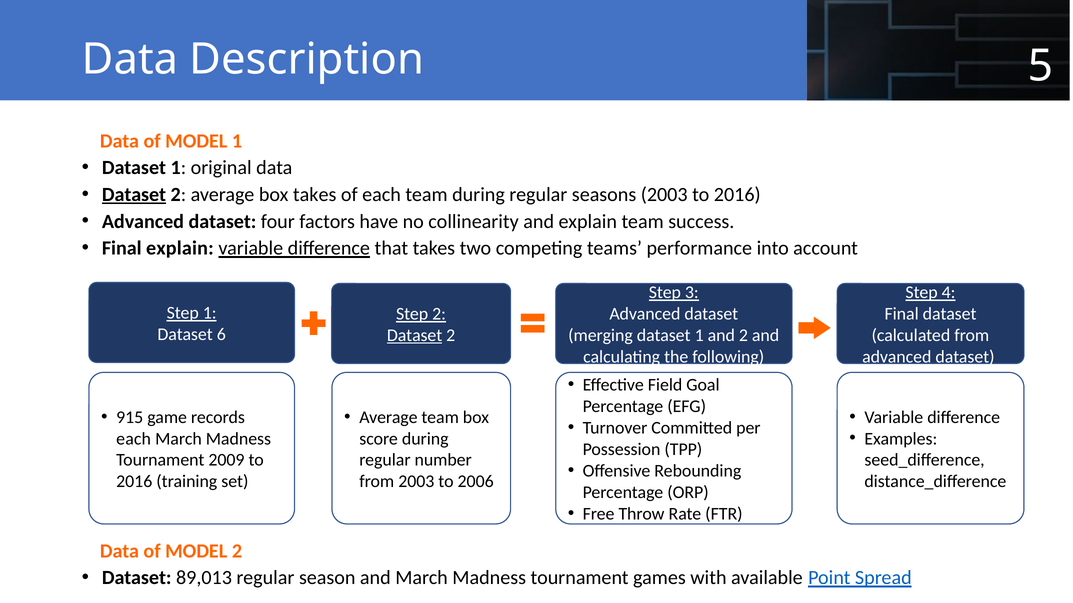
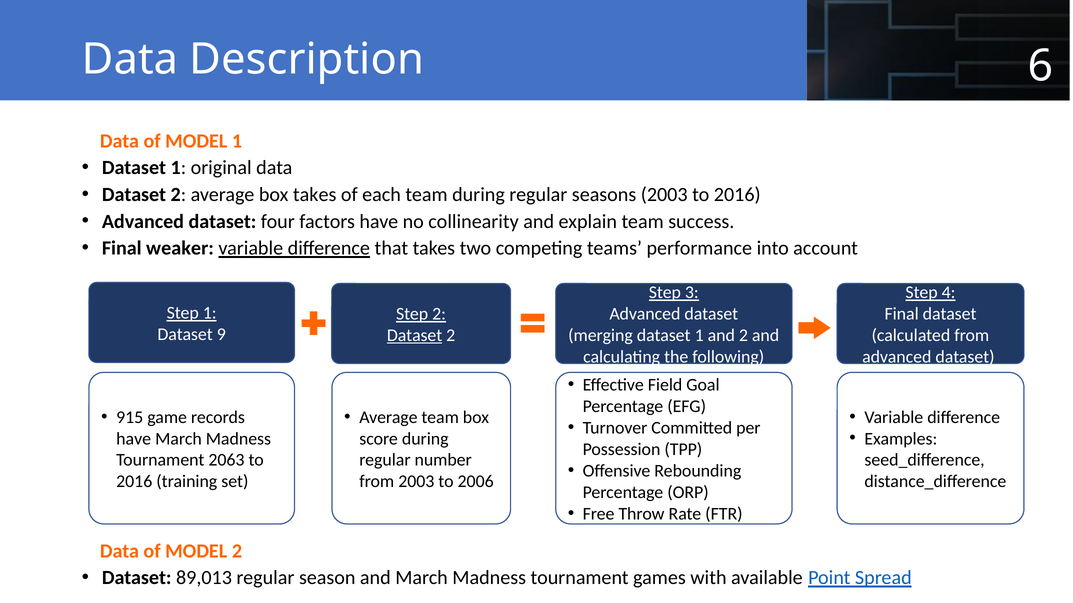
5: 5 -> 6
Dataset at (134, 195) underline: present -> none
Final explain: explain -> weaker
6: 6 -> 9
each at (134, 439): each -> have
2009: 2009 -> 2063
